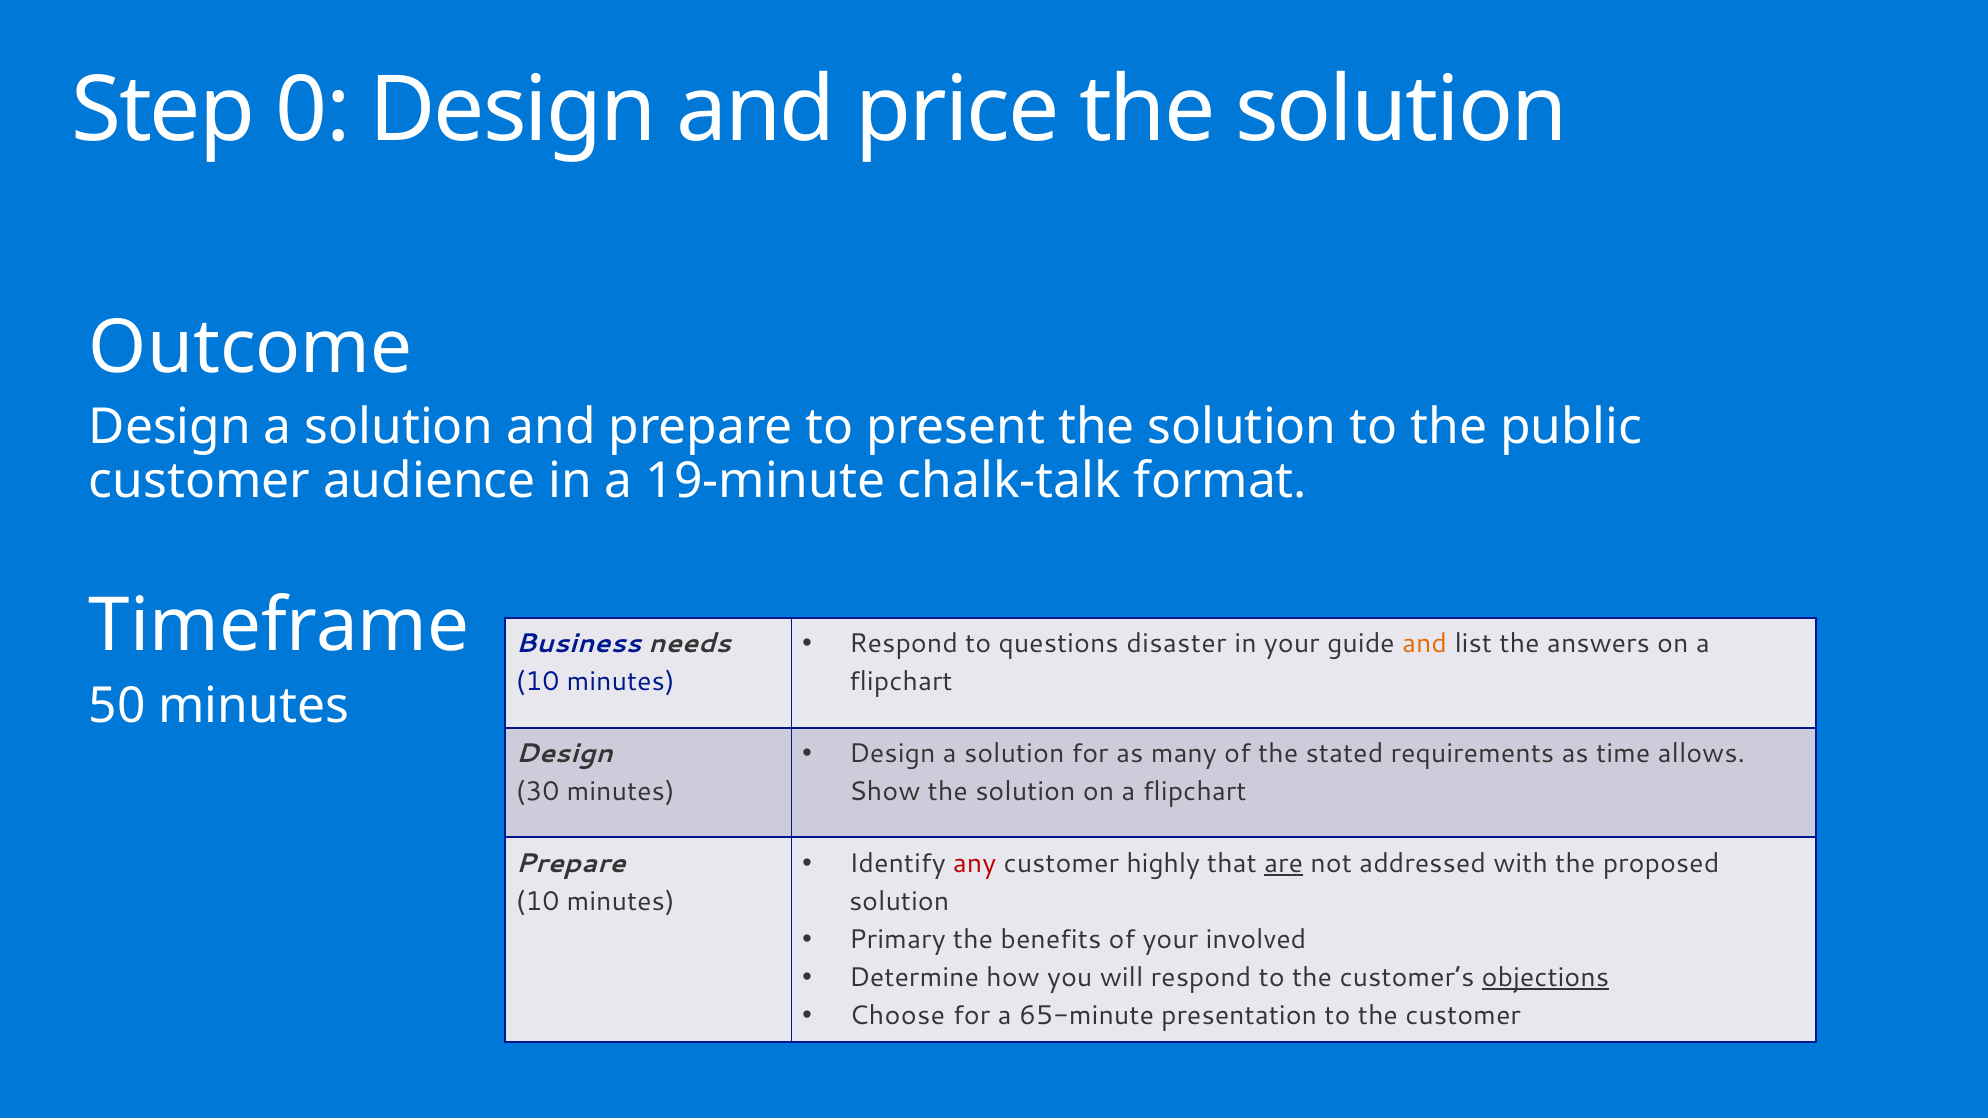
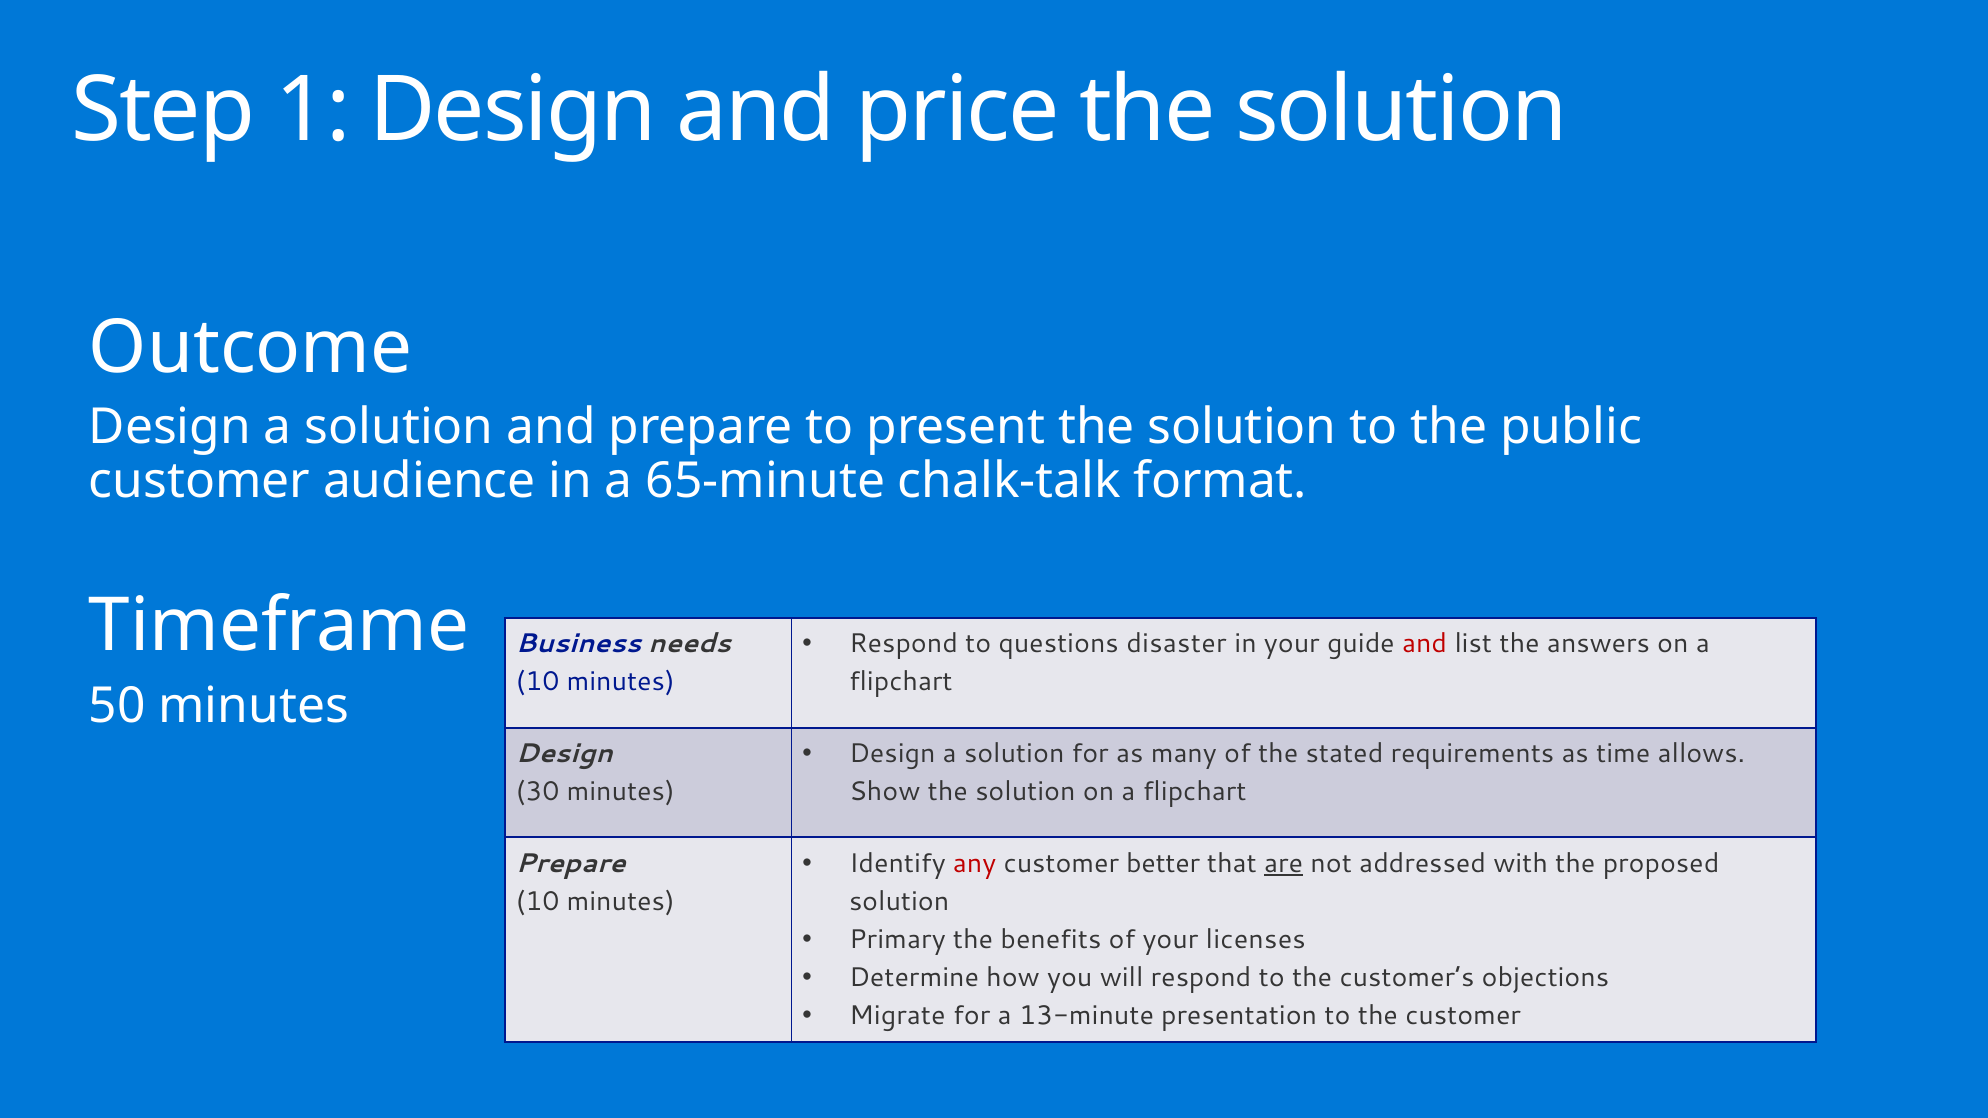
0: 0 -> 1
19-minute: 19-minute -> 65-minute
and at (1425, 644) colour: orange -> red
highly: highly -> better
involved: involved -> licenses
objections underline: present -> none
Choose: Choose -> Migrate
65-minute: 65-minute -> 13-minute
